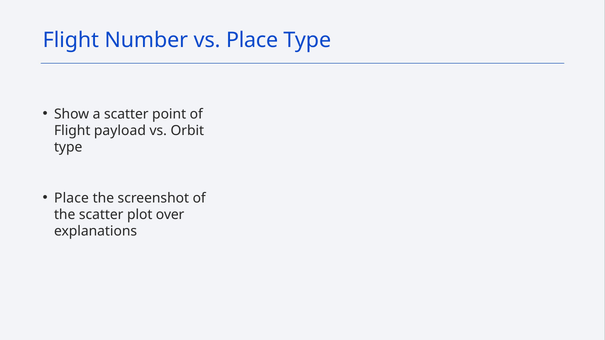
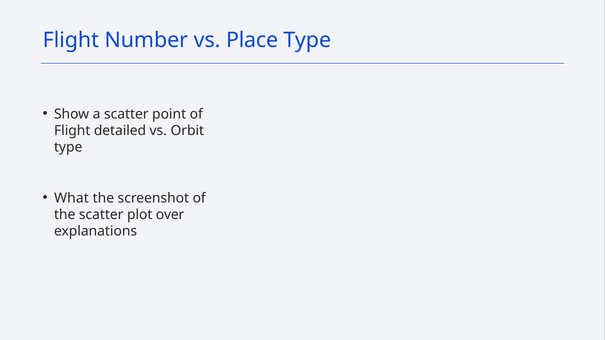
payload: payload -> detailed
Place at (72, 198): Place -> What
